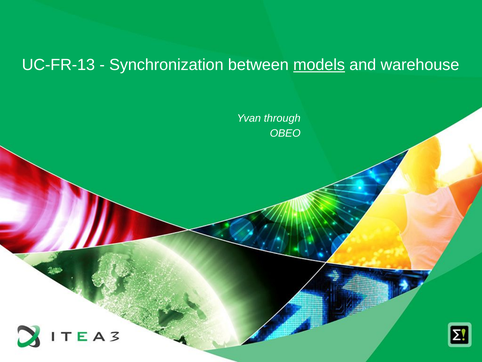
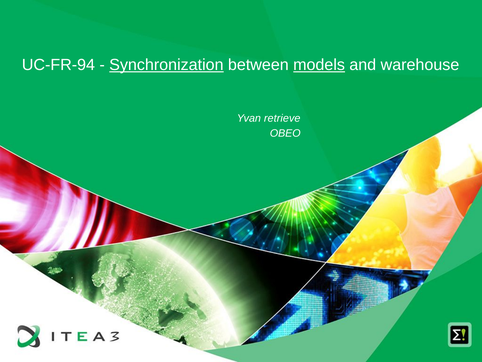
UC-FR-13: UC-FR-13 -> UC-FR-94
Synchronization underline: none -> present
through: through -> retrieve
